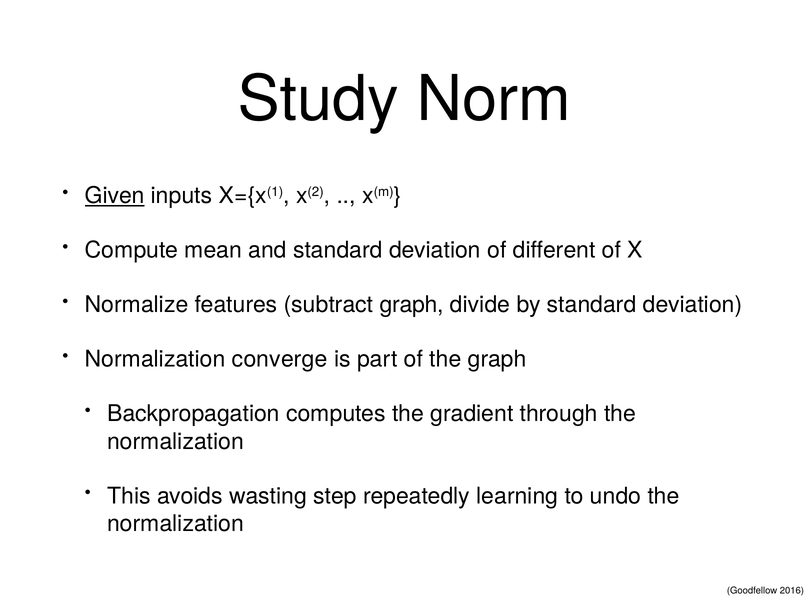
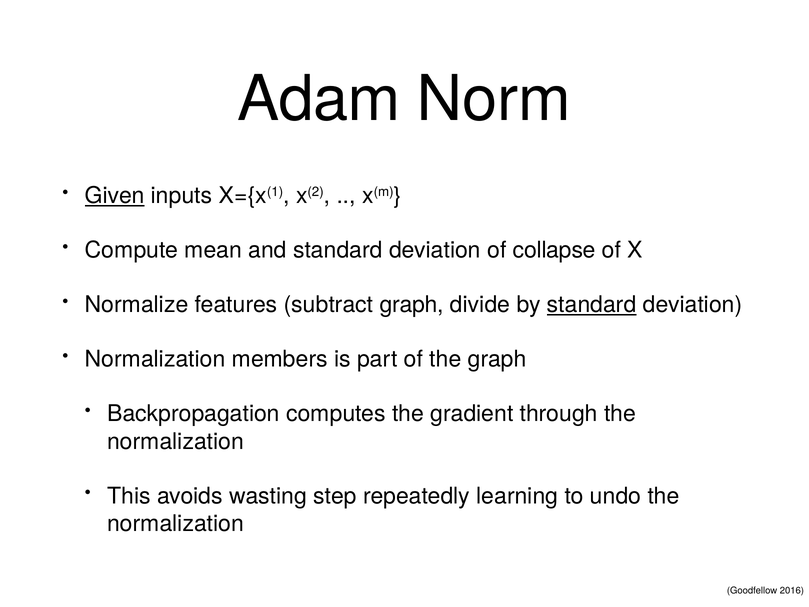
Study: Study -> Adam
different: different -> collapse
standard at (592, 305) underline: none -> present
converge: converge -> members
